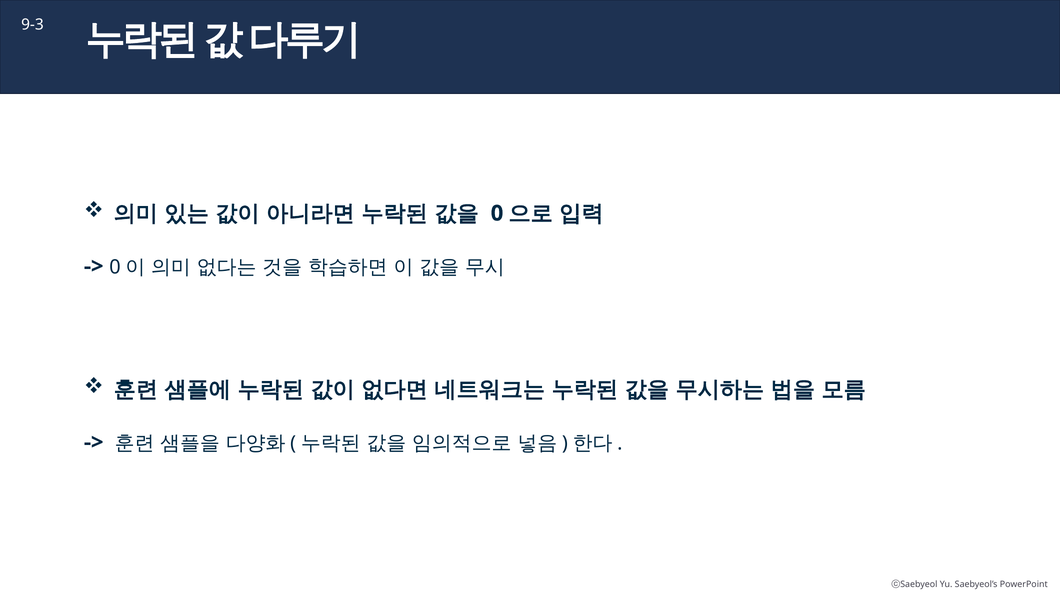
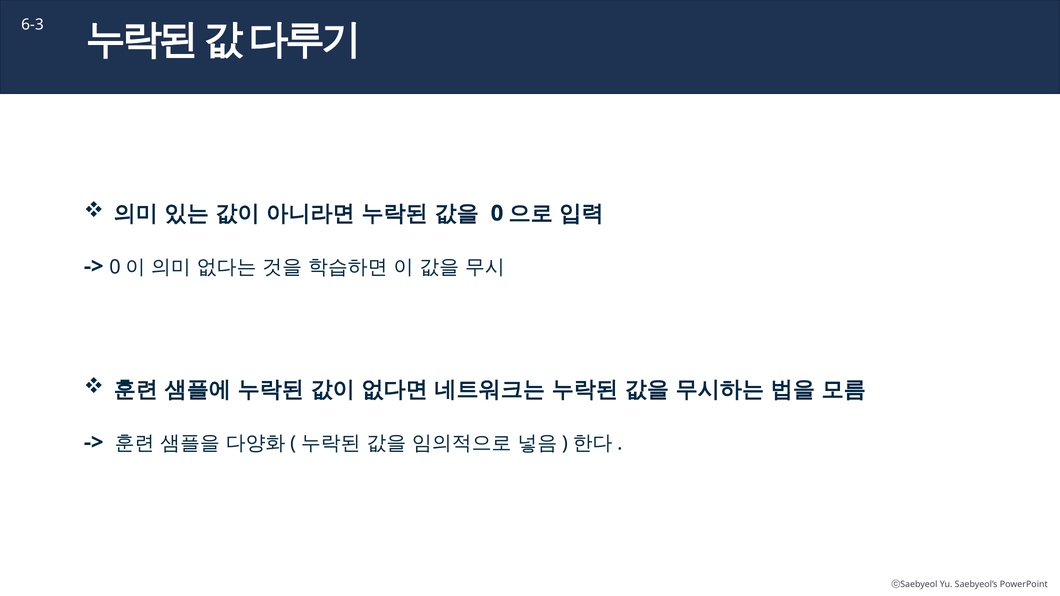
9-3: 9-3 -> 6-3
